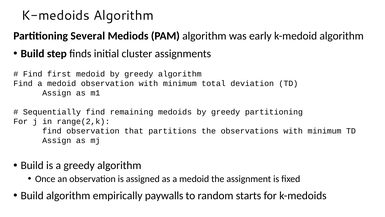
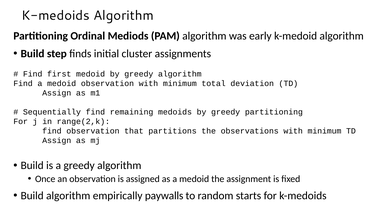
Several: Several -> Ordinal
